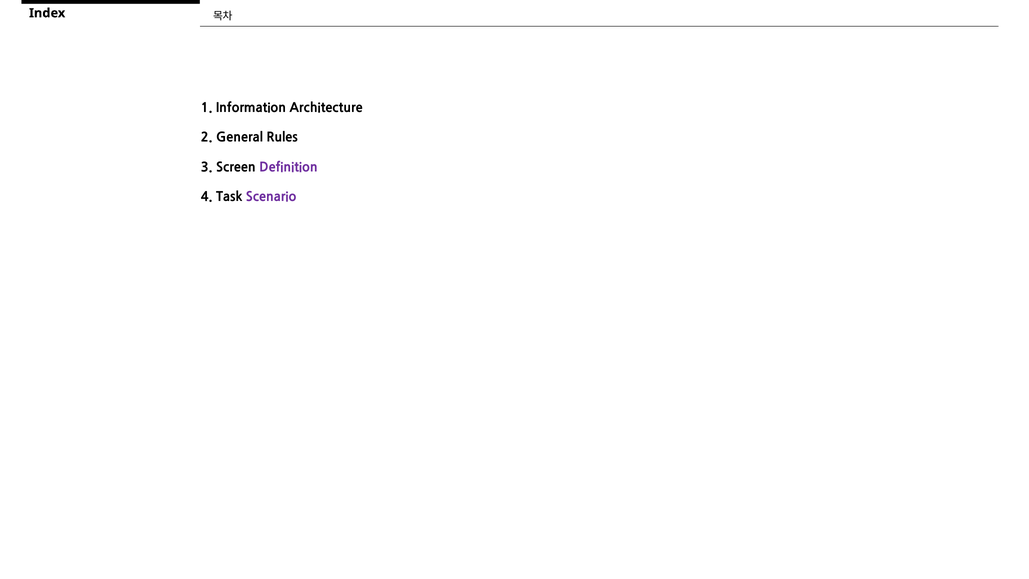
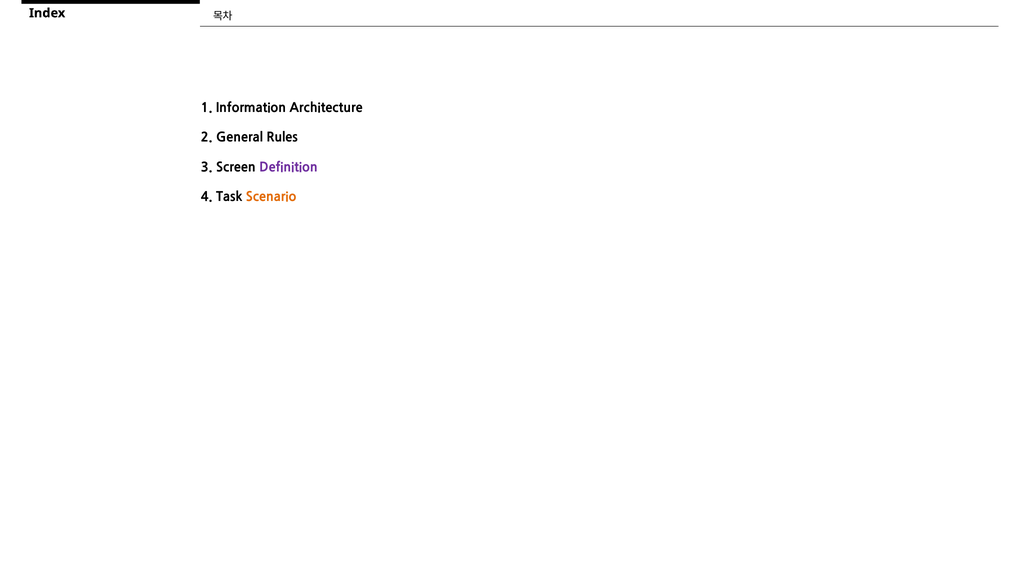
Scenario colour: purple -> orange
